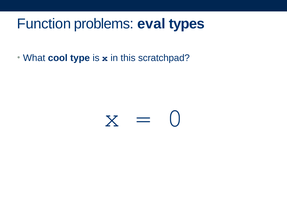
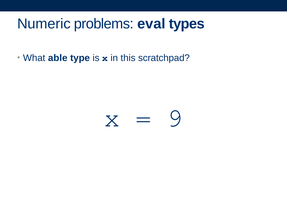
Function: Function -> Numeric
cool: cool -> able
0: 0 -> 9
